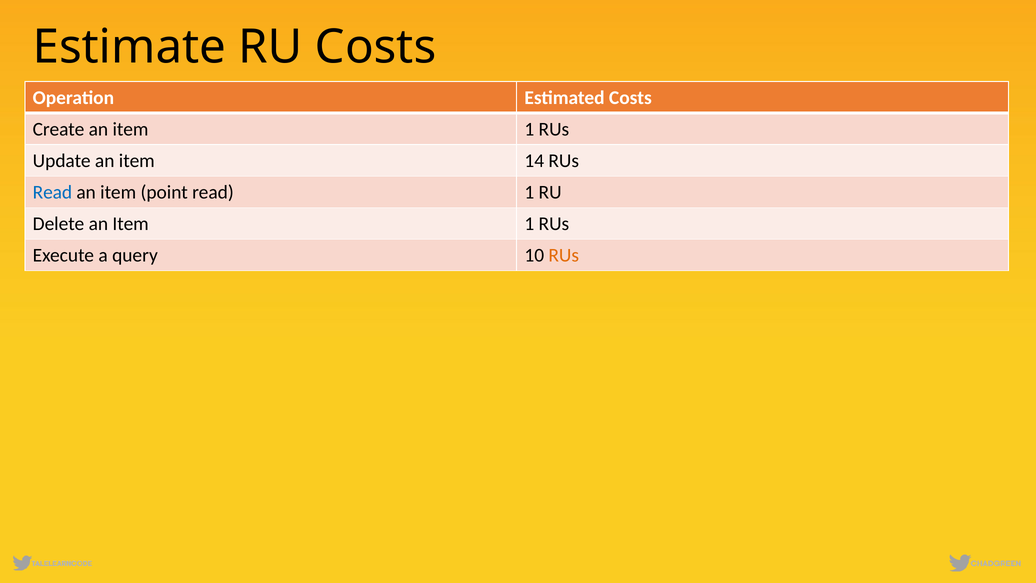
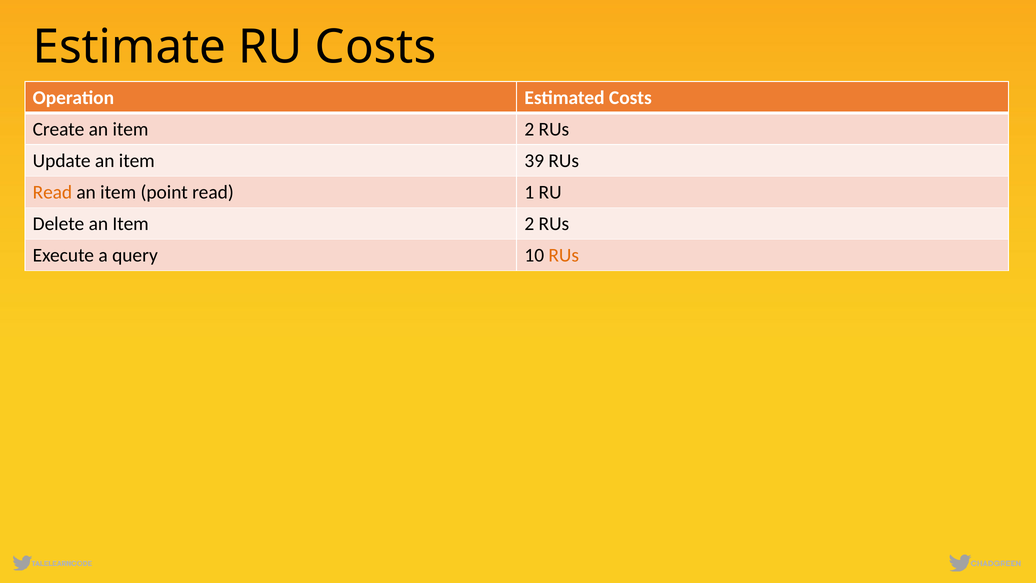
Create an item 1: 1 -> 2
14: 14 -> 39
Read at (52, 192) colour: blue -> orange
Delete an Item 1: 1 -> 2
